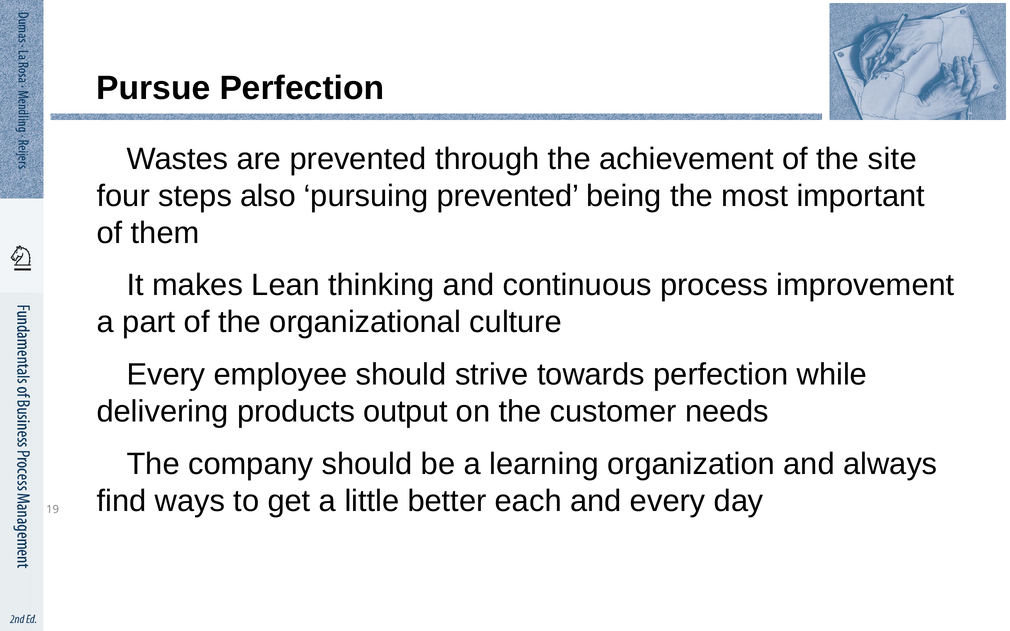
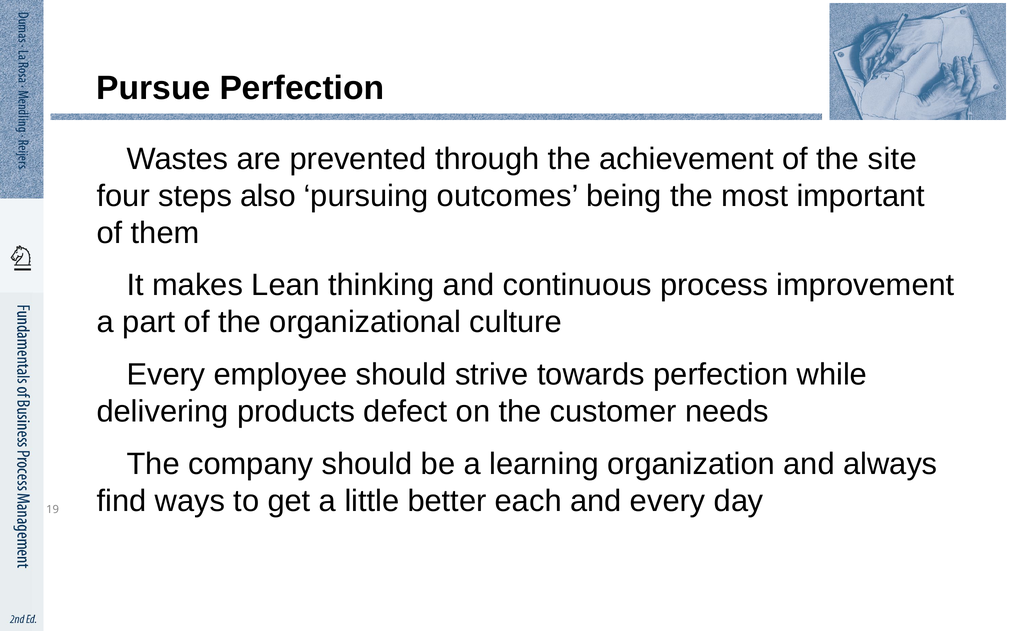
pursuing prevented: prevented -> outcomes
output: output -> defect
